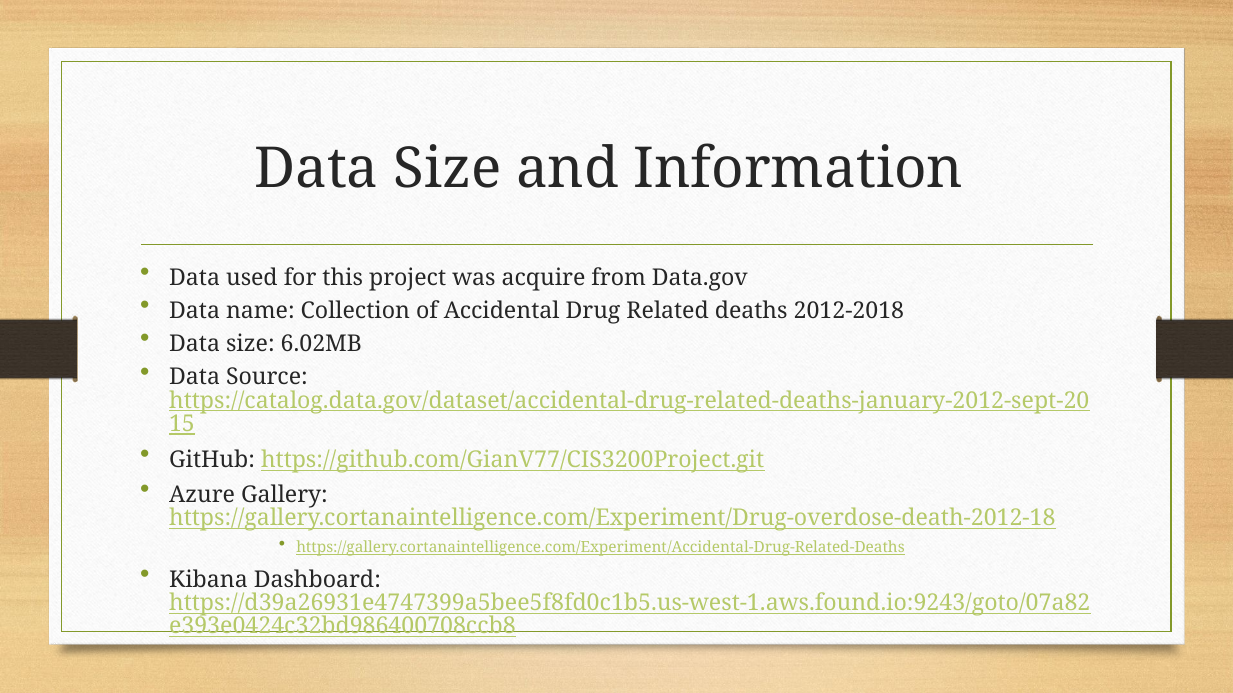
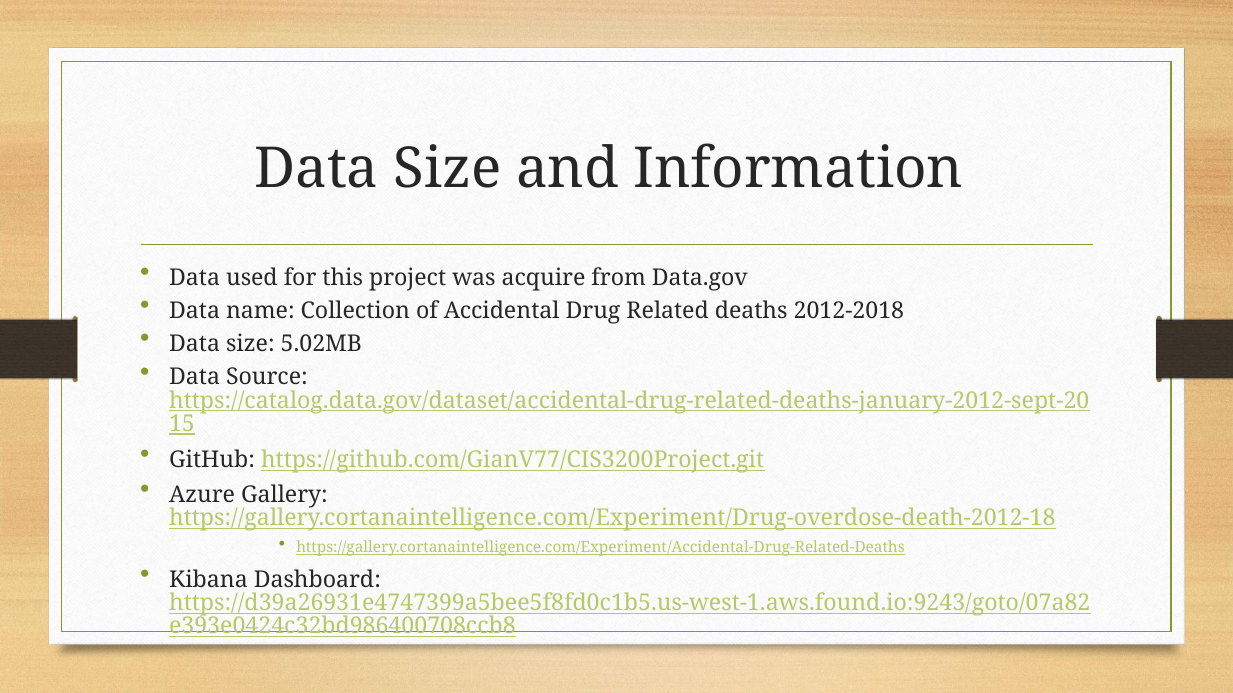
6.02MB: 6.02MB -> 5.02MB
